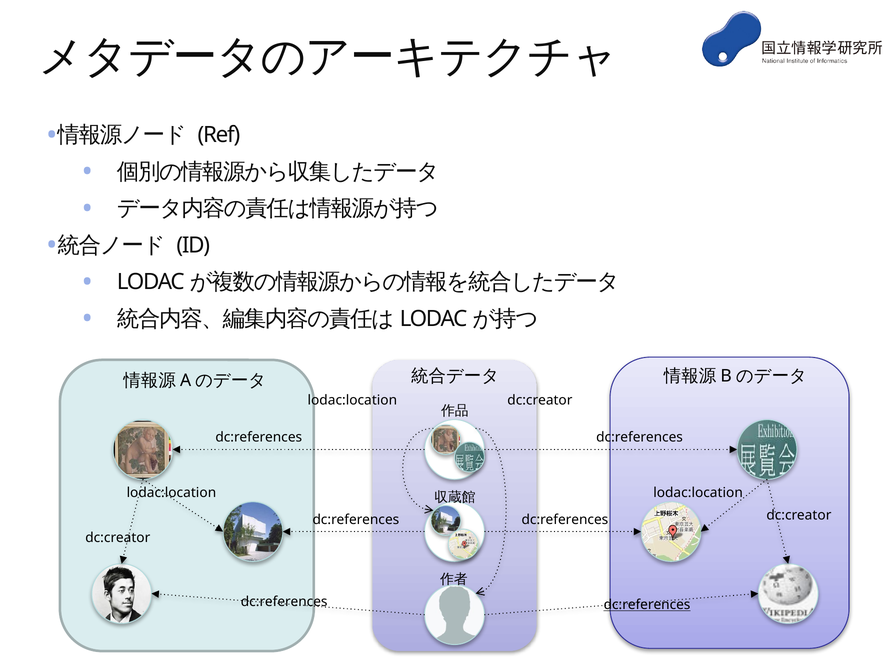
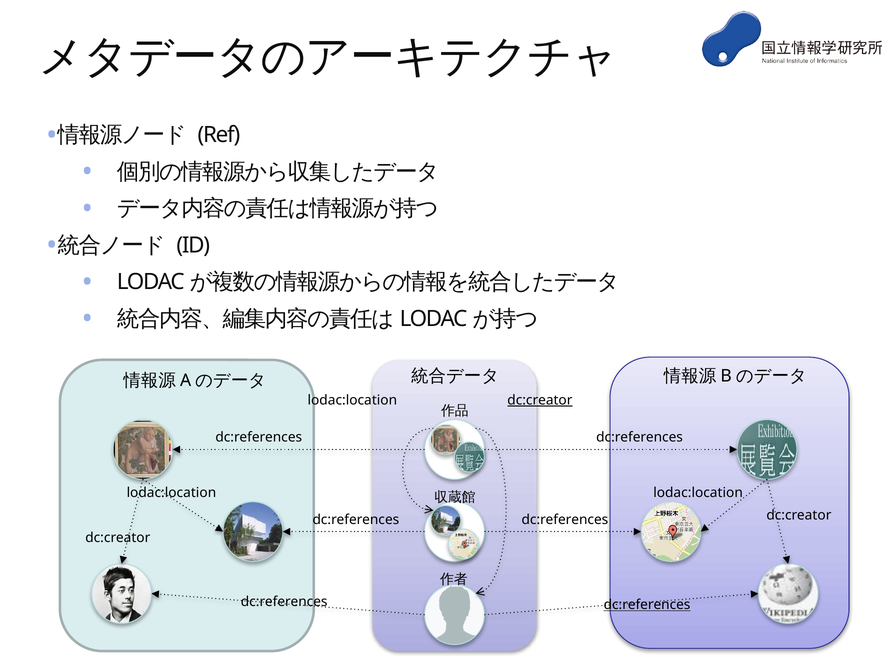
dc:creator at (540, 400) underline: none -> present
